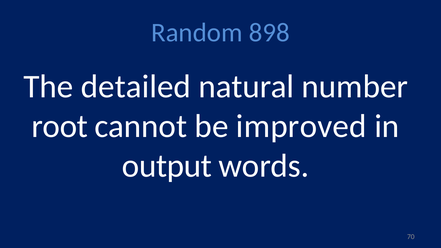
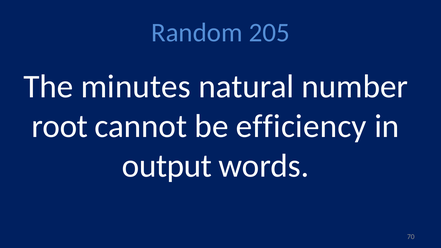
898: 898 -> 205
detailed: detailed -> minutes
improved: improved -> efficiency
